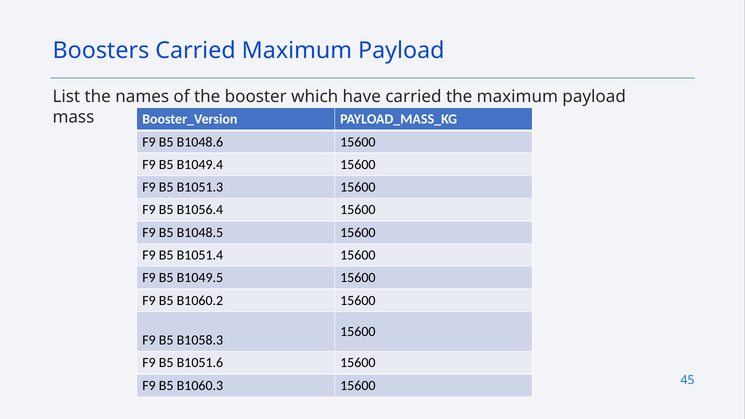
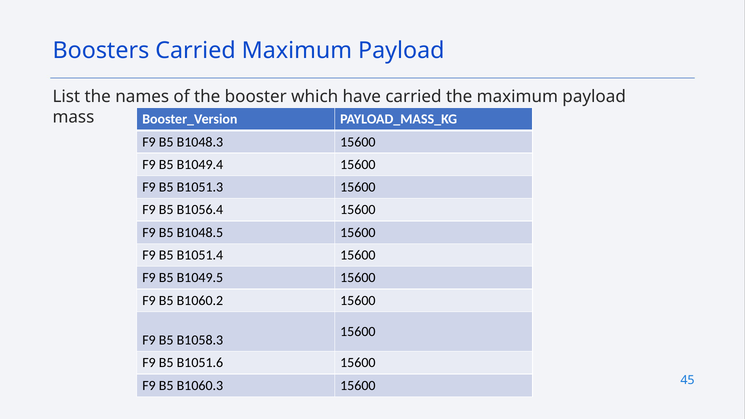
B1048.6: B1048.6 -> B1048.3
